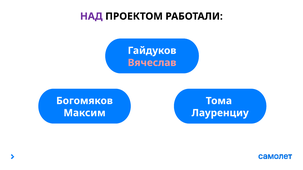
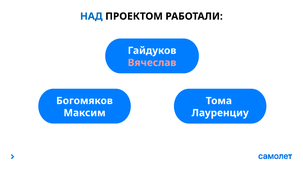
НАД colour: purple -> blue
